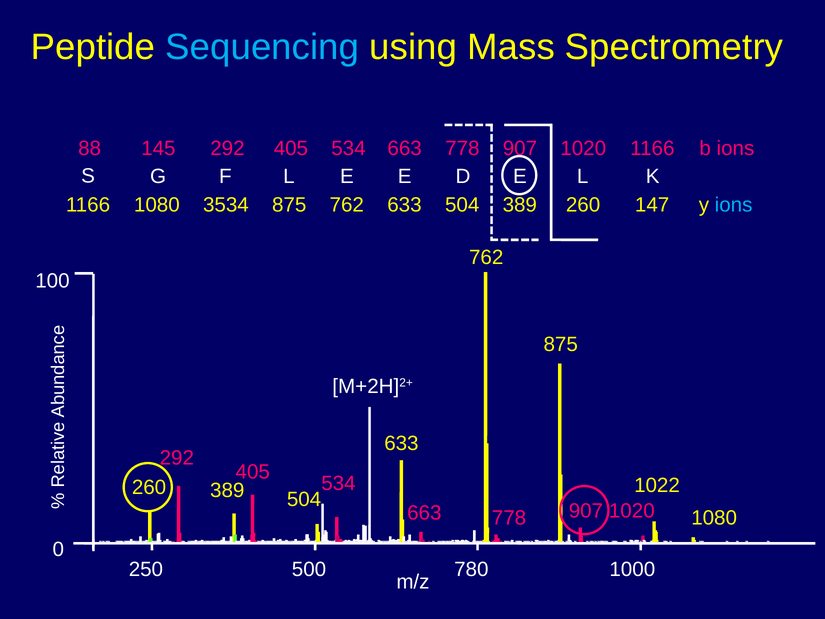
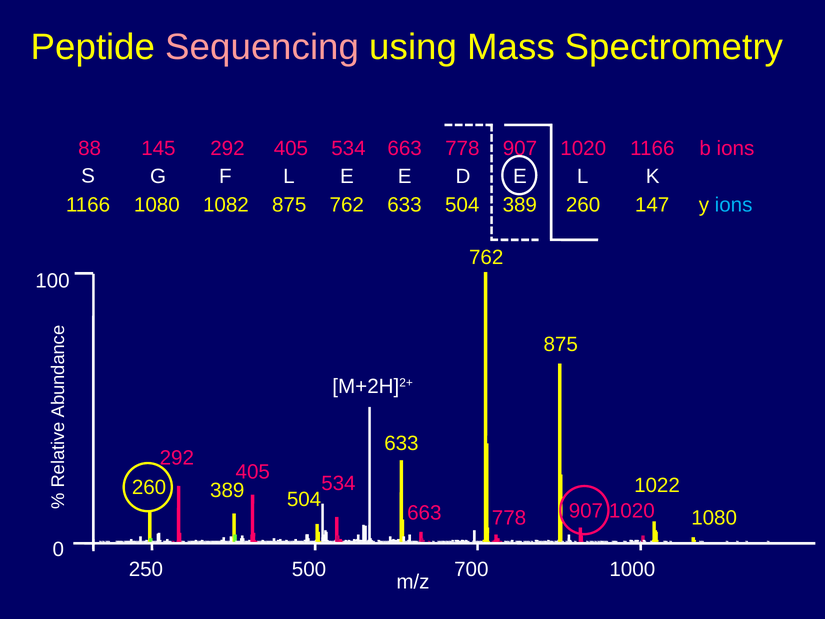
Sequencing colour: light blue -> pink
3534: 3534 -> 1082
780: 780 -> 700
